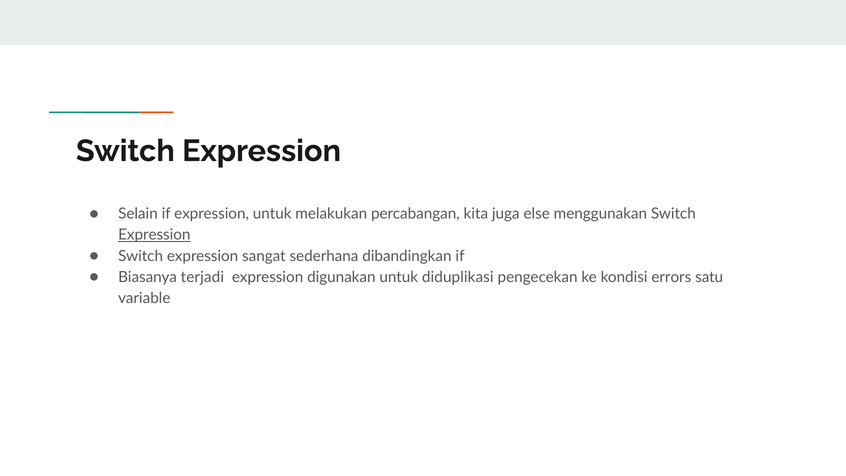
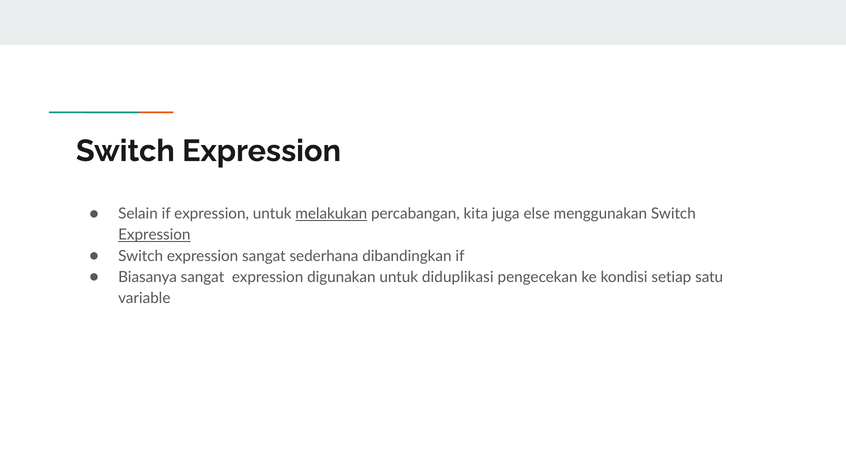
melakukan underline: none -> present
Biasanya terjadi: terjadi -> sangat
errors: errors -> setiap
